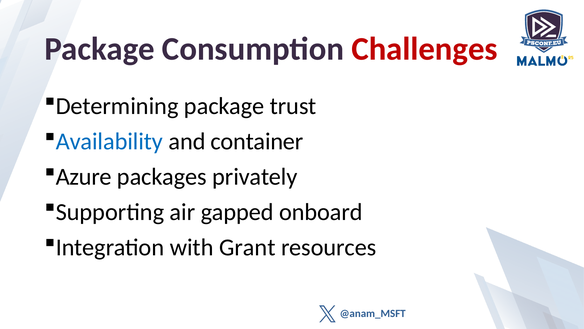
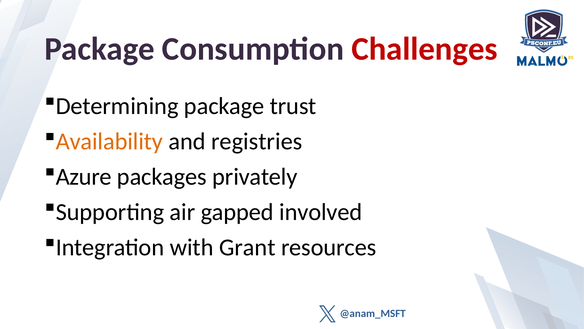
Availability colour: blue -> orange
container: container -> registries
onboard: onboard -> involved
